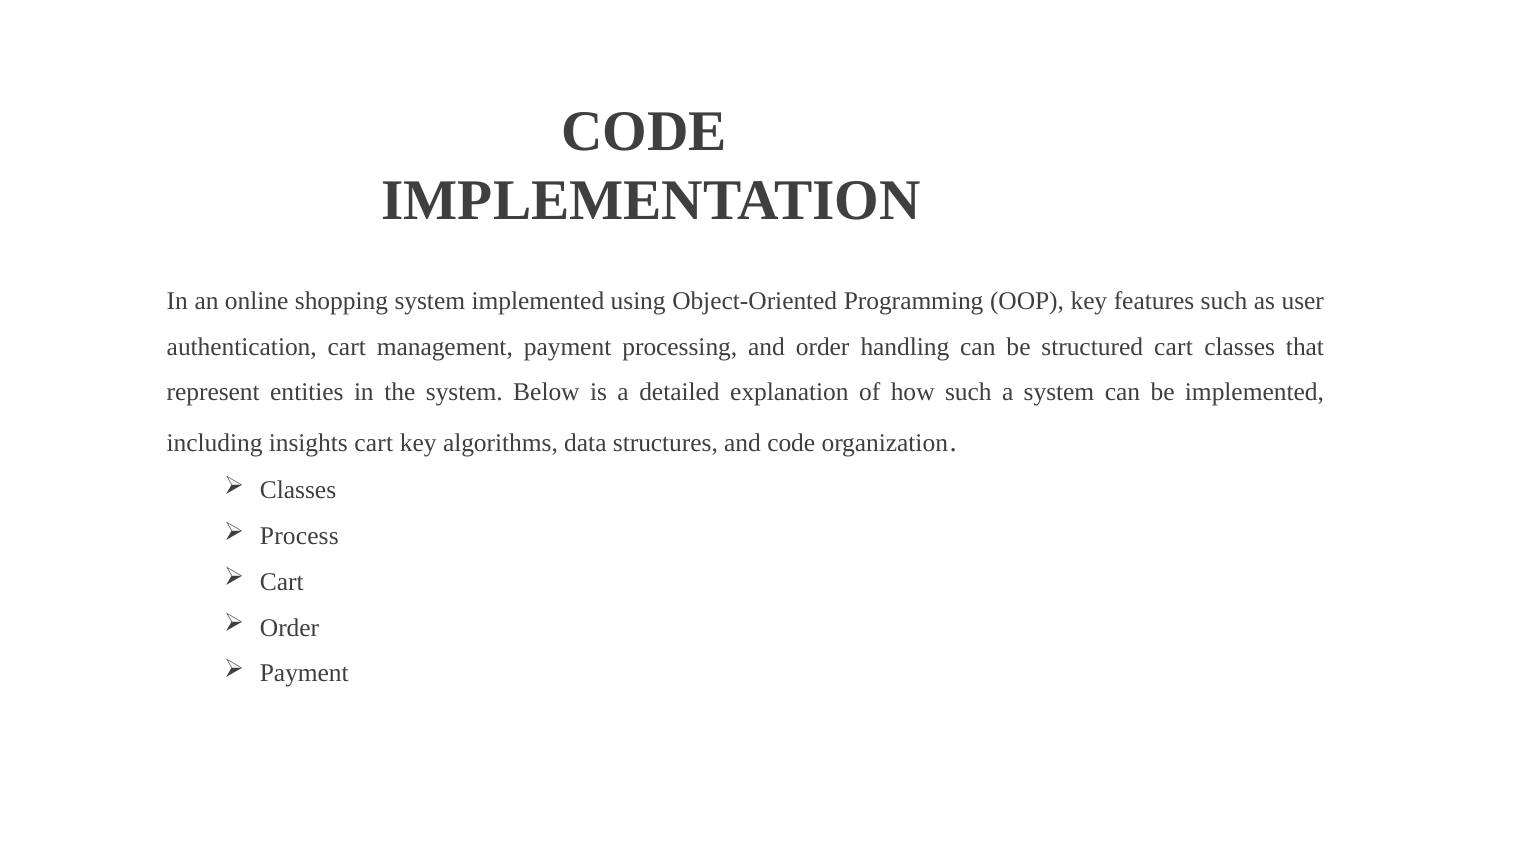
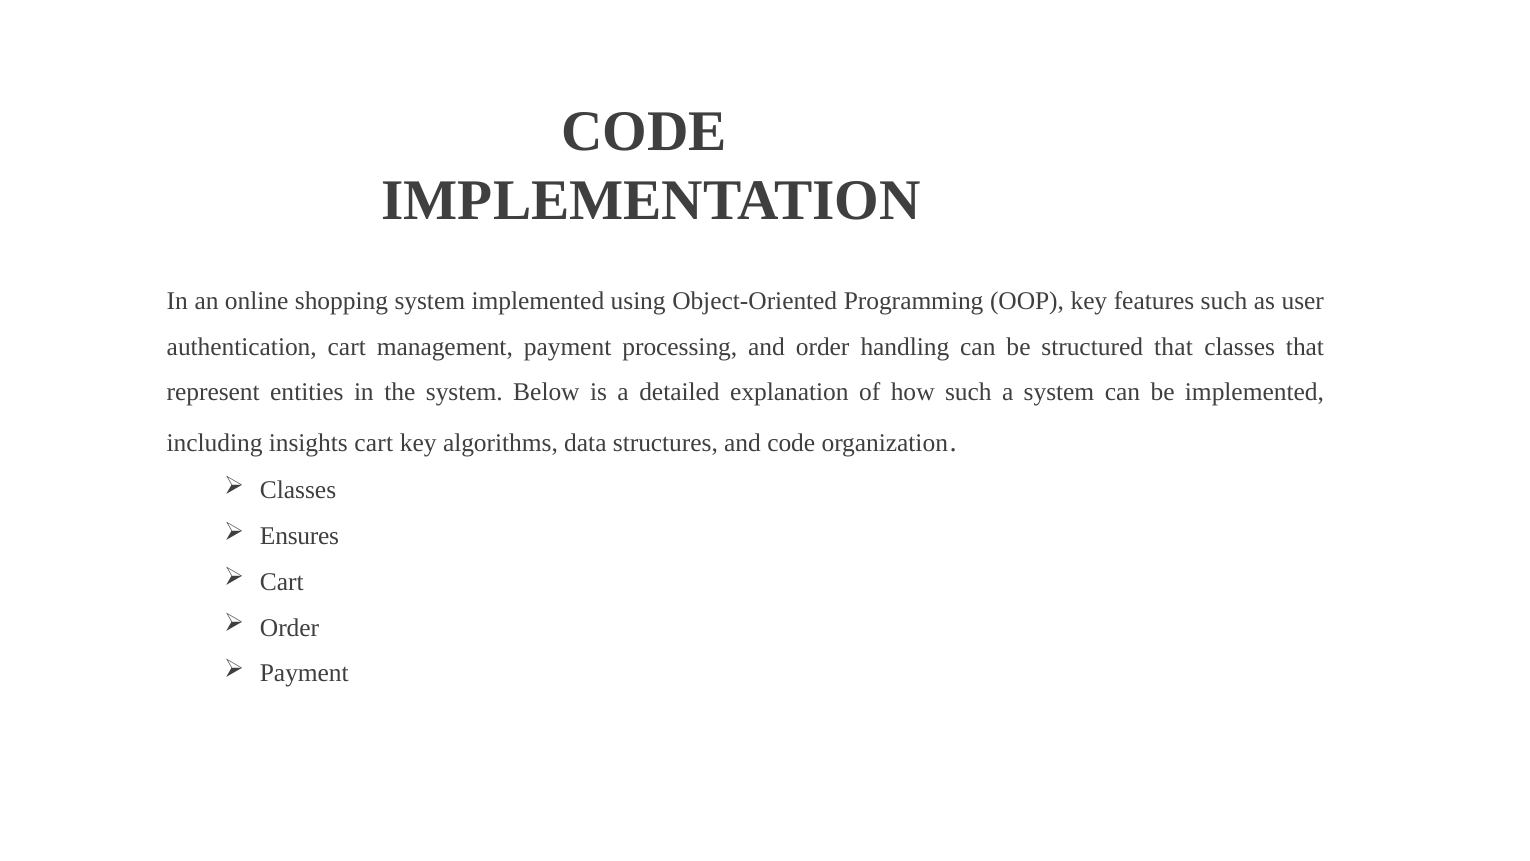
structured cart: cart -> that
Process: Process -> Ensures
